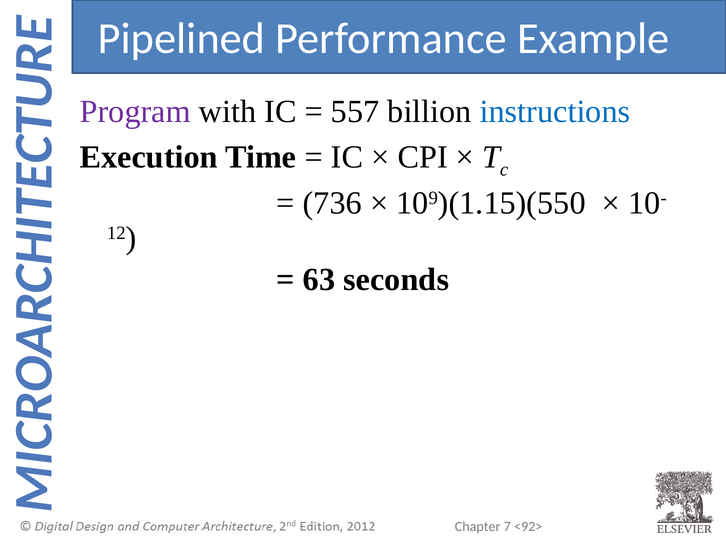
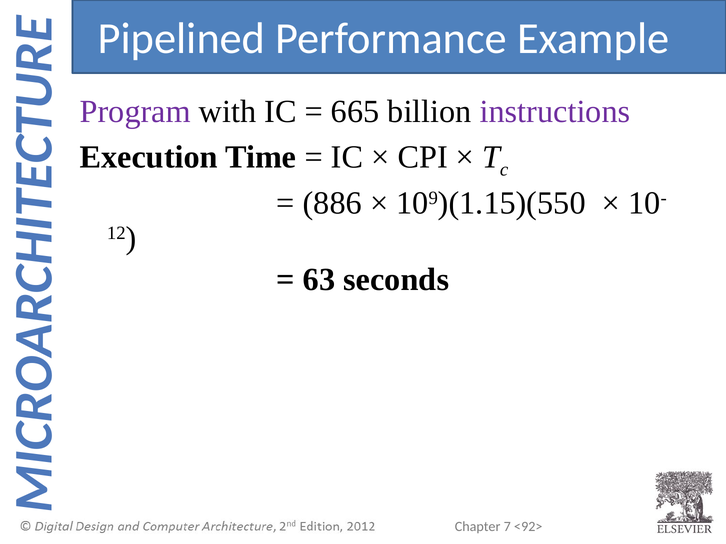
557: 557 -> 665
instructions colour: blue -> purple
736: 736 -> 886
